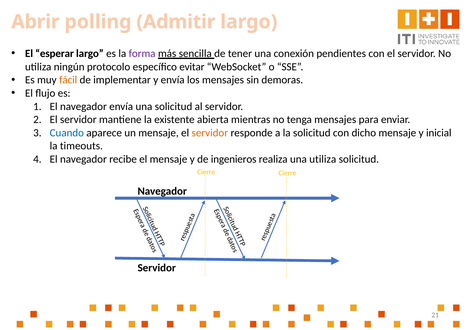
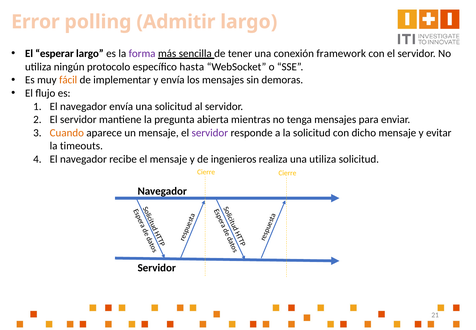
Abrir: Abrir -> Error
pendientes: pendientes -> framework
evitar: evitar -> hasta
existente: existente -> pregunta
Cuando colour: blue -> orange
servidor at (210, 133) colour: orange -> purple
inicial: inicial -> evitar
